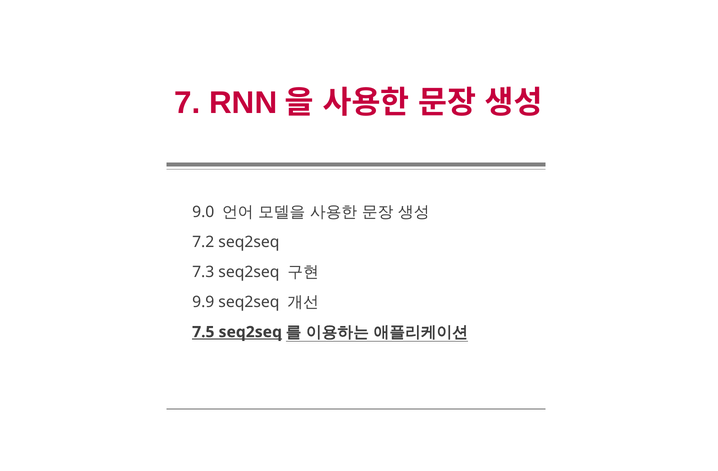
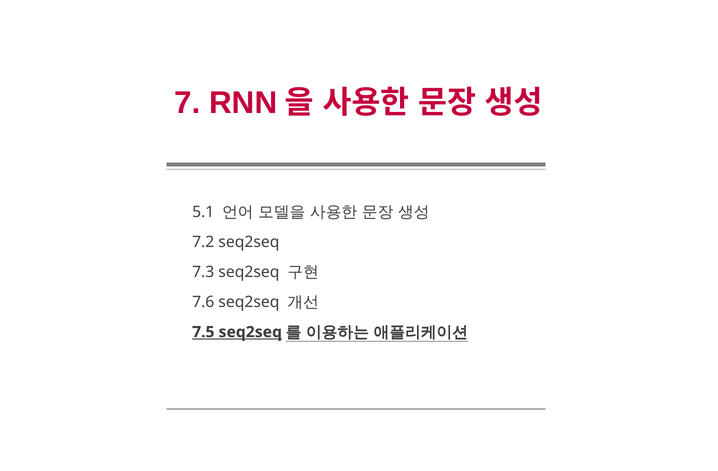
9.0: 9.0 -> 5.1
9.9: 9.9 -> 7.6
